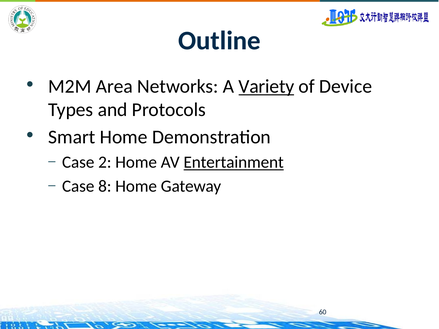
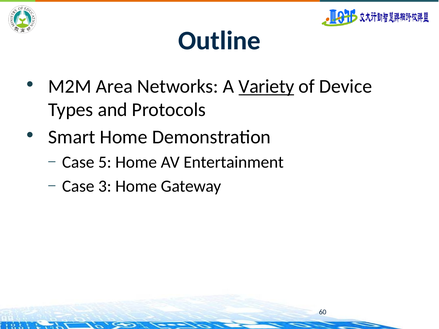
2: 2 -> 5
Entertainment underline: present -> none
8: 8 -> 3
